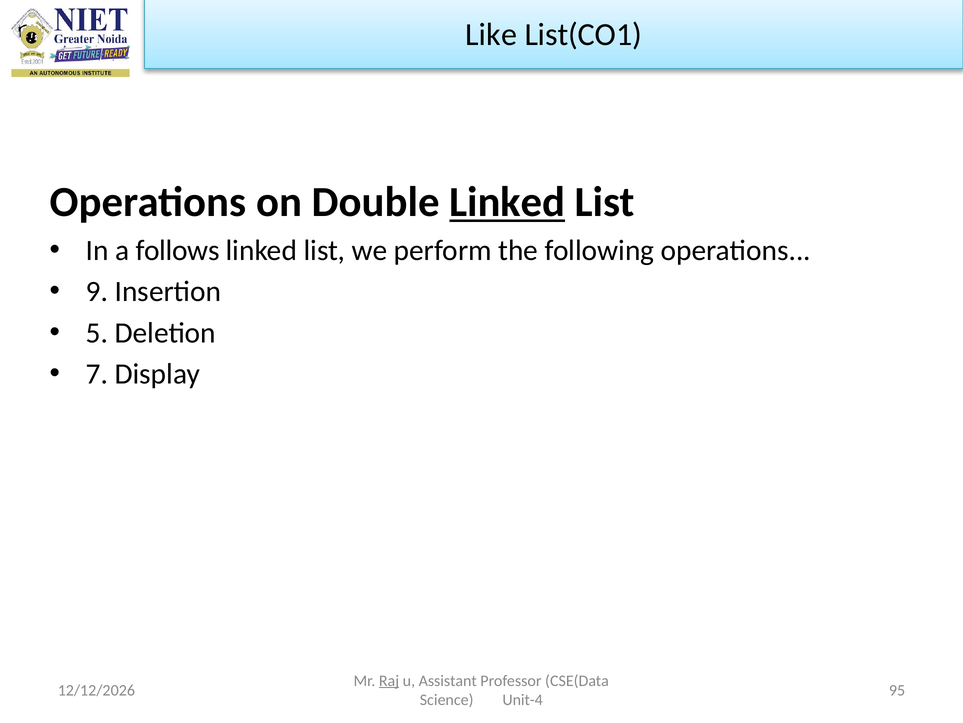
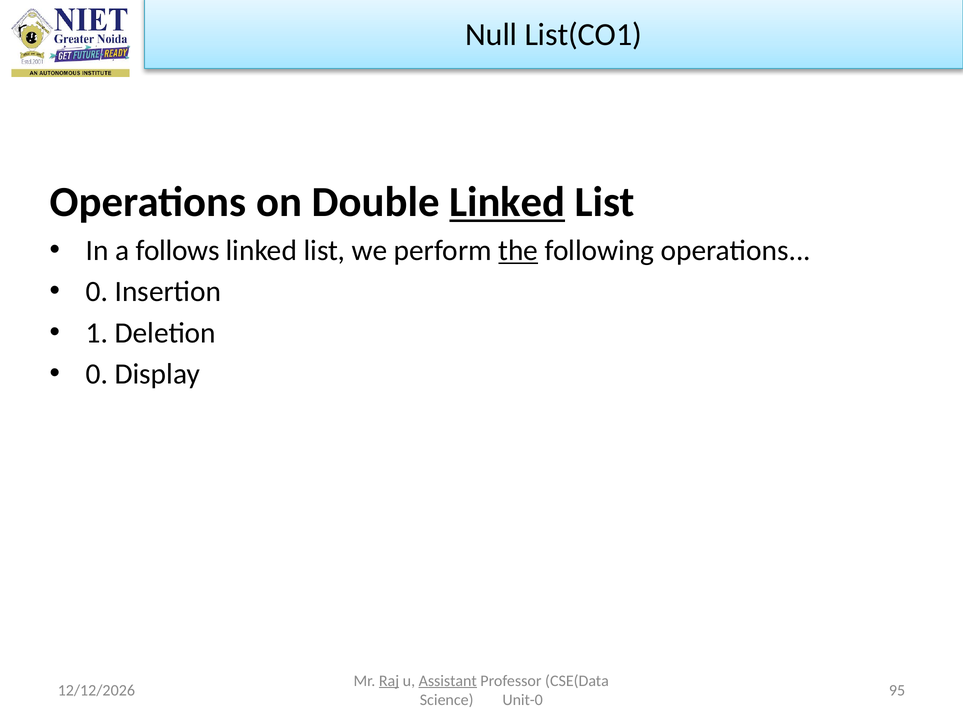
Like: Like -> Null
the underline: none -> present
9 at (97, 291): 9 -> 0
5: 5 -> 1
7 at (97, 374): 7 -> 0
Assistant underline: none -> present
Unit-4: Unit-4 -> Unit-0
